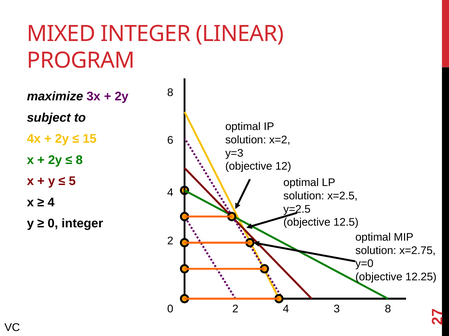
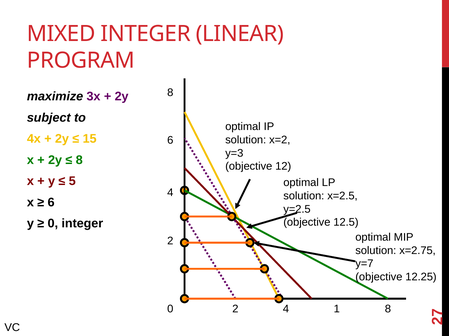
4 at (51, 203): 4 -> 6
y=0: y=0 -> y=7
3: 3 -> 1
